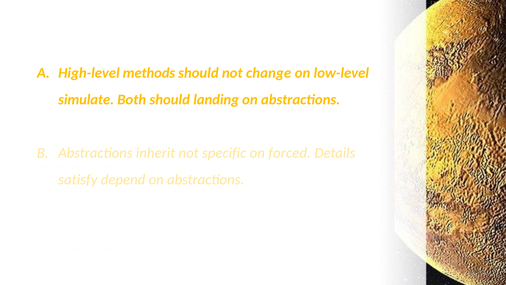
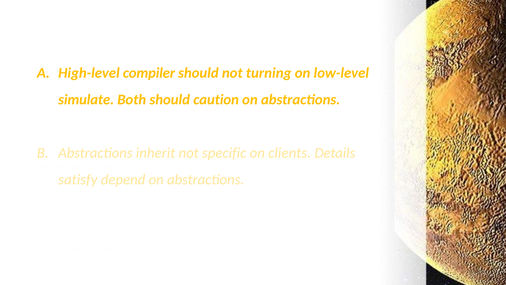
methods: methods -> compiler
change: change -> turning
landing: landing -> caution
forced: forced -> clients
